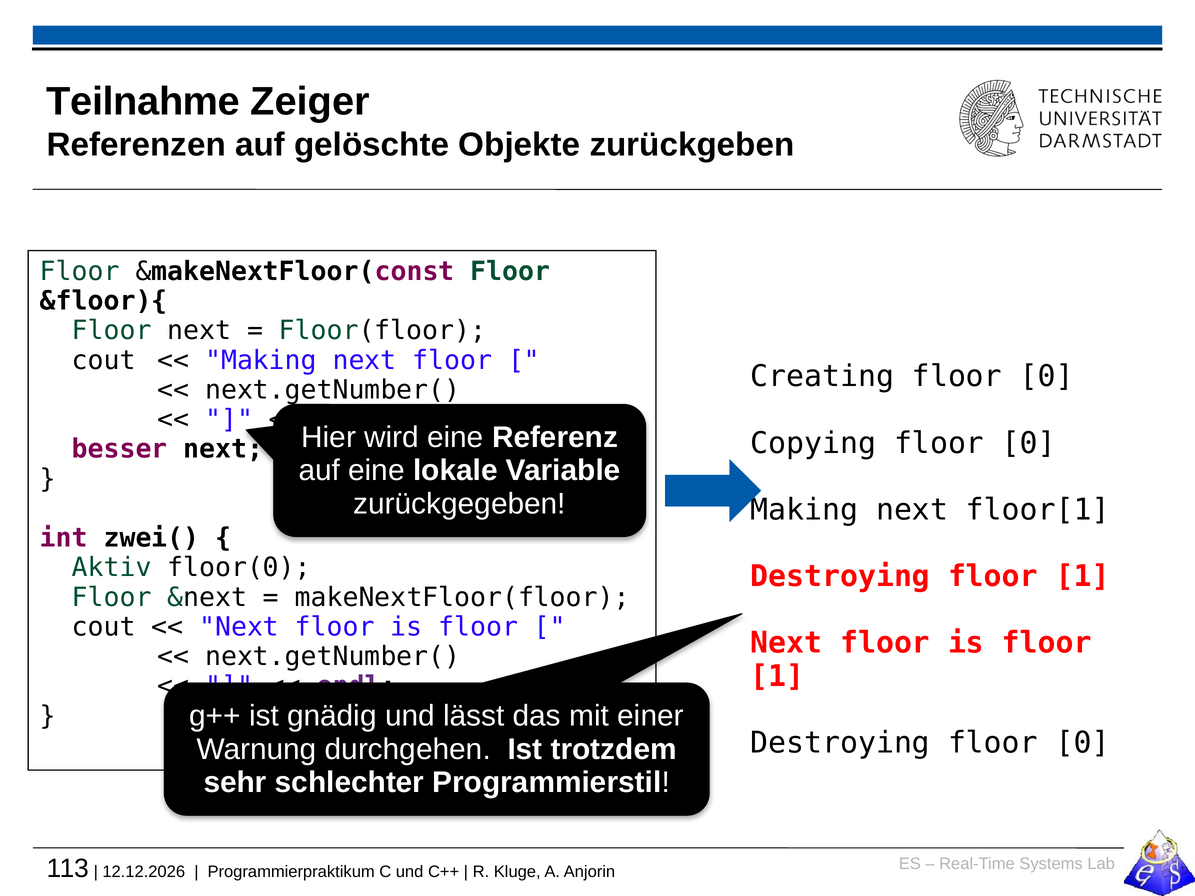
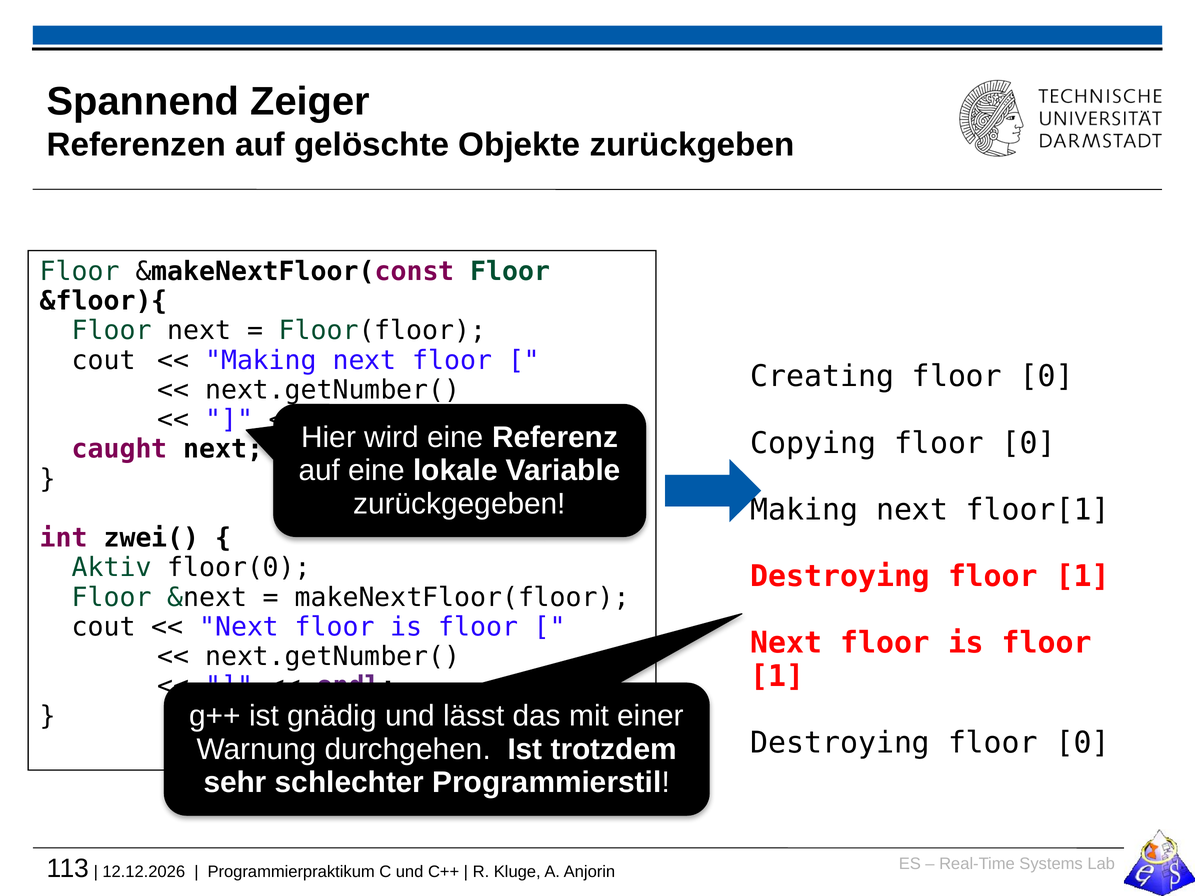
Teilnahme: Teilnahme -> Spannend
besser: besser -> caught
